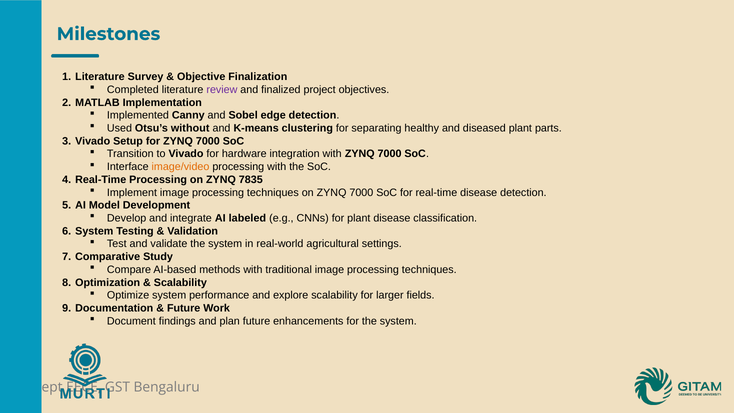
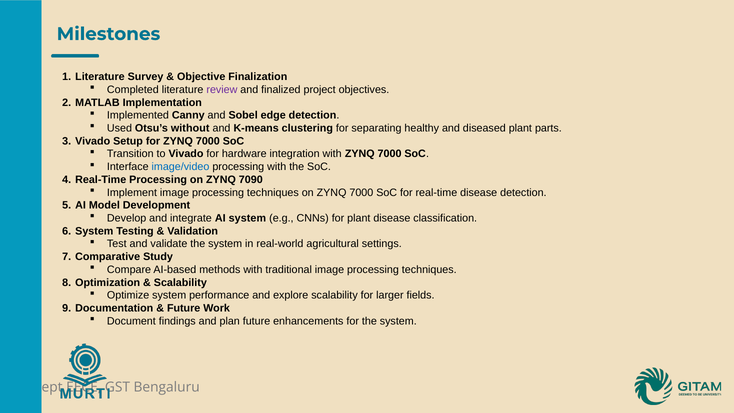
image/video colour: orange -> blue
7835: 7835 -> 7090
AI labeled: labeled -> system
